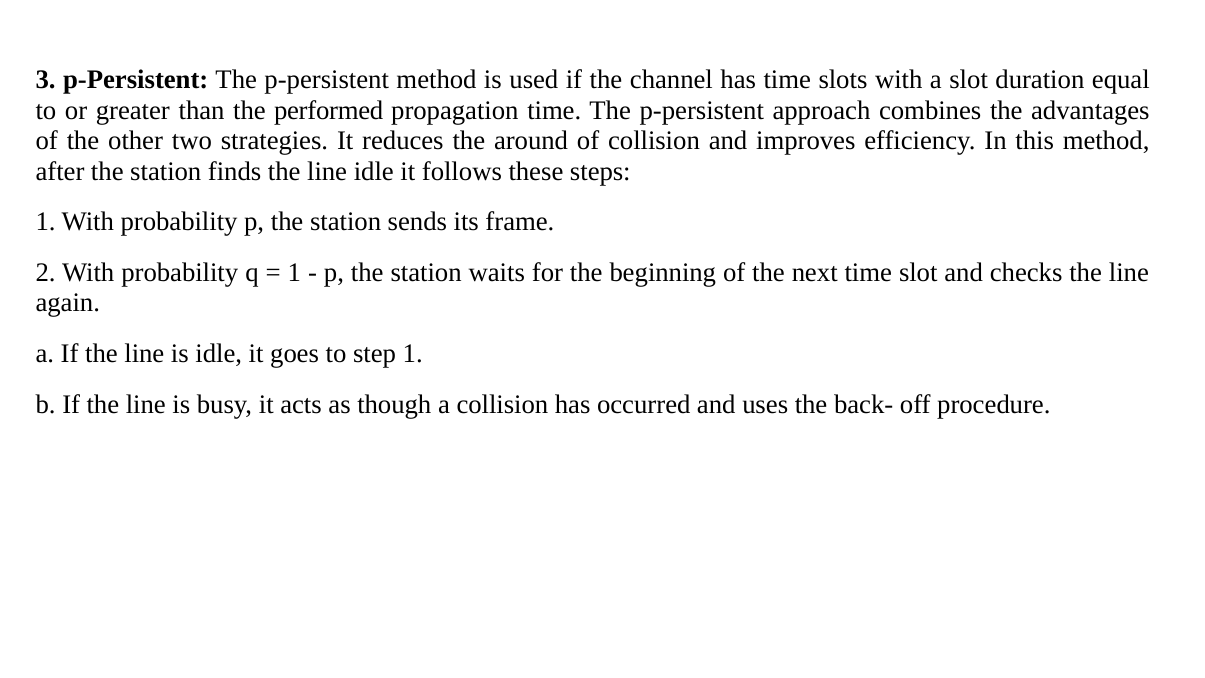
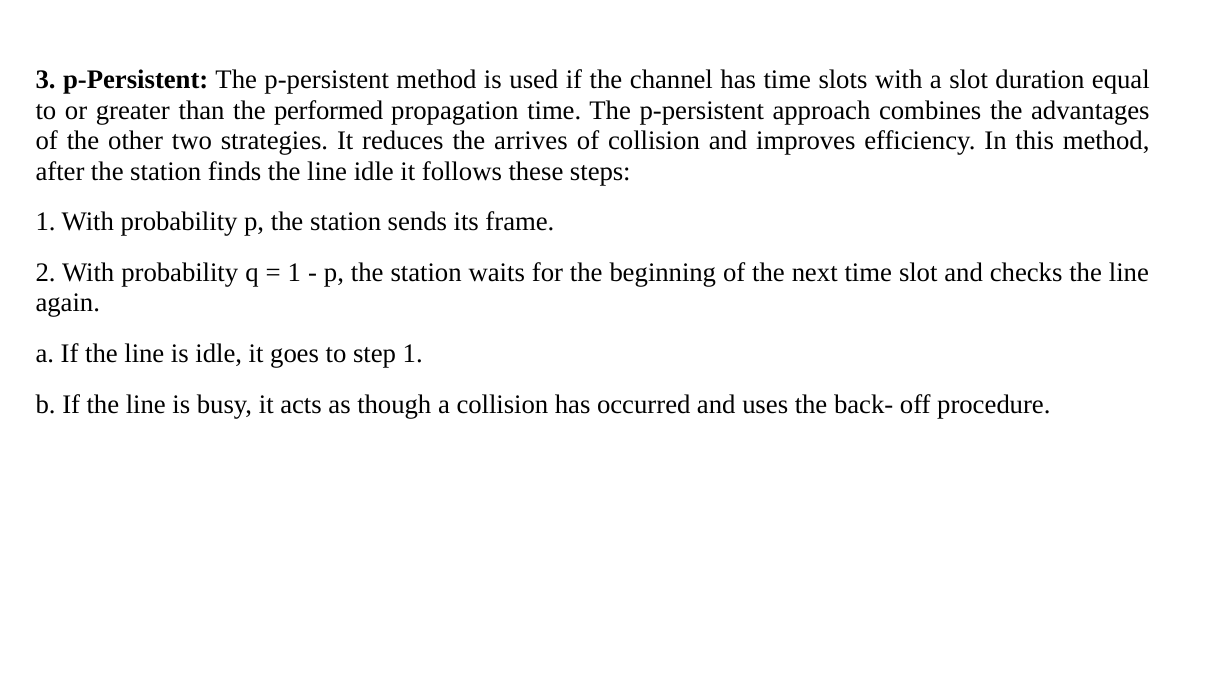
around: around -> arrives
